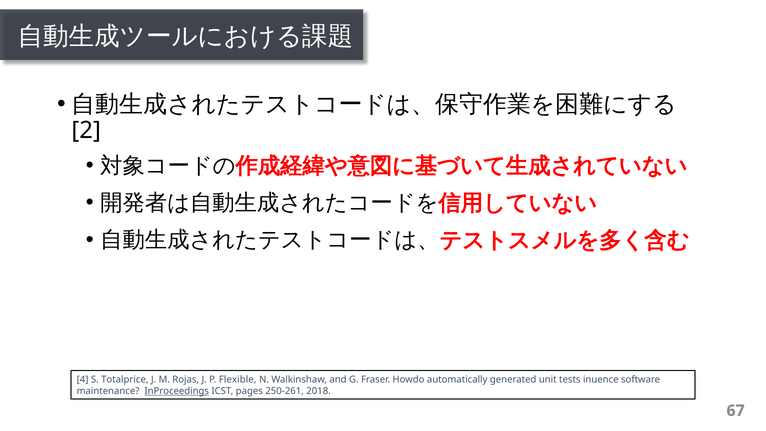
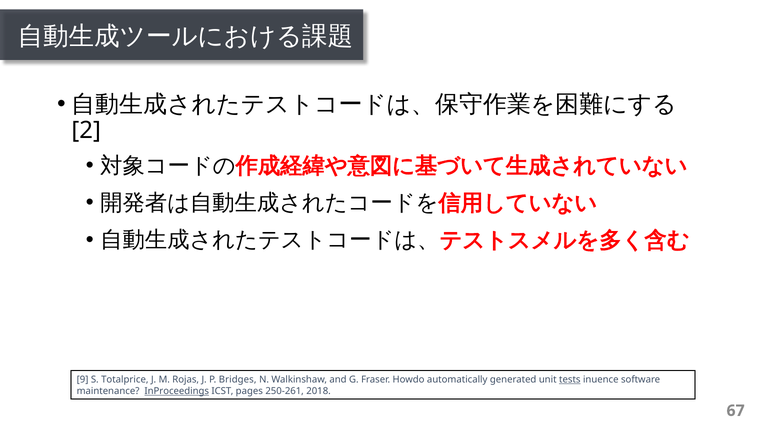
4: 4 -> 9
Flexible: Flexible -> Bridges
tests underline: none -> present
